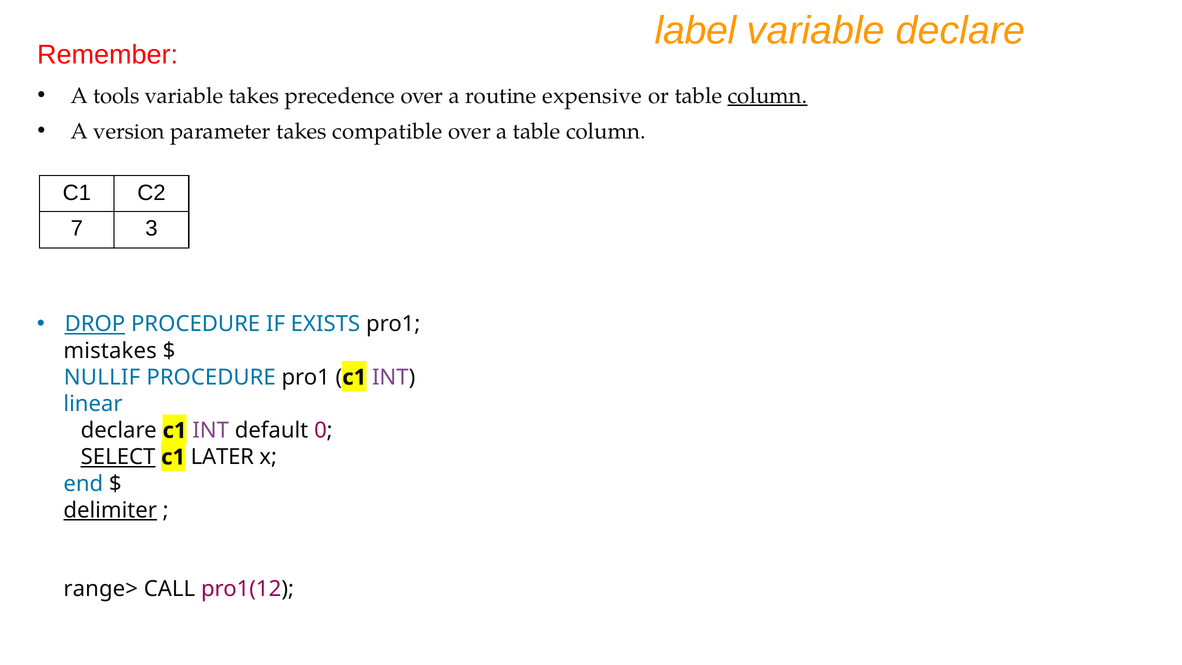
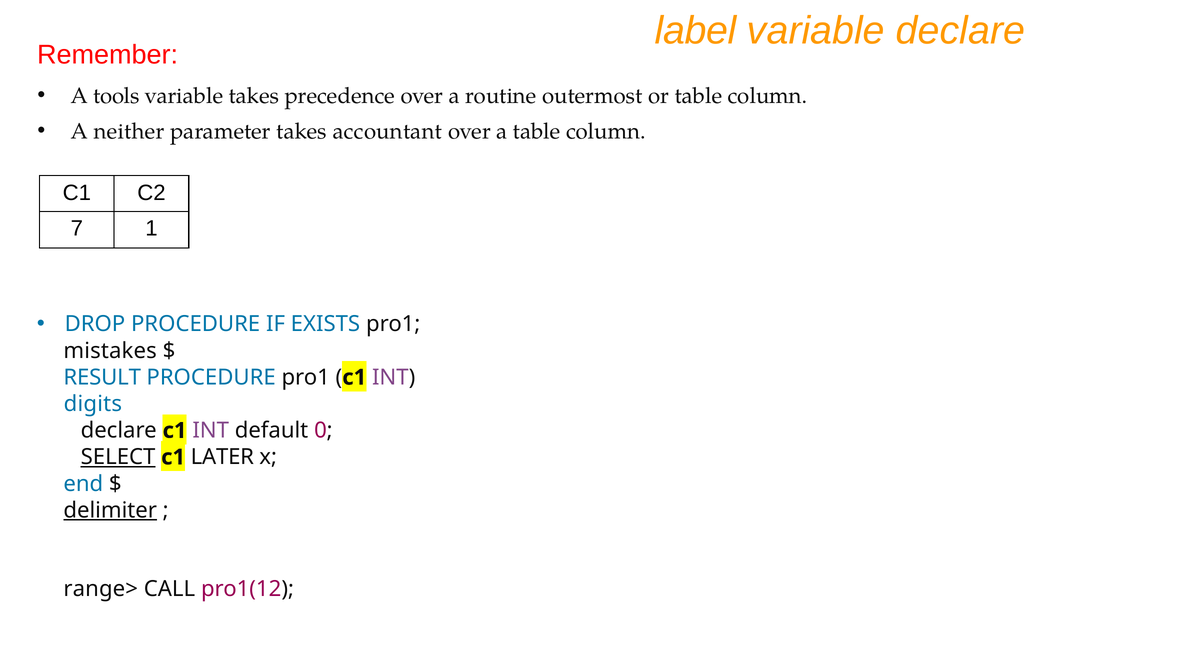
expensive: expensive -> outermost
column at (768, 96) underline: present -> none
version: version -> neither
compatible: compatible -> accountant
3: 3 -> 1
DROP underline: present -> none
NULLIF: NULLIF -> RESULT
linear: linear -> digits
